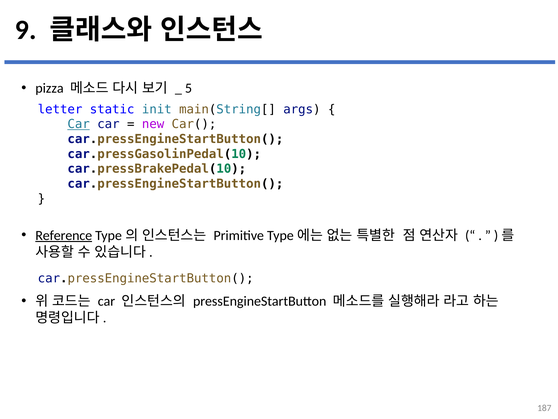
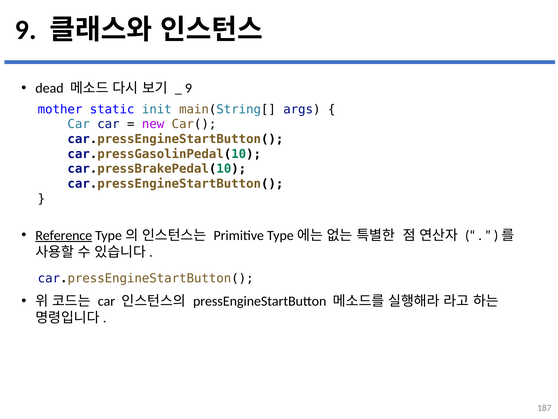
pizza: pizza -> dead
5 at (188, 88): 5 -> 9
letter: letter -> mother
Car at (79, 124) underline: present -> none
